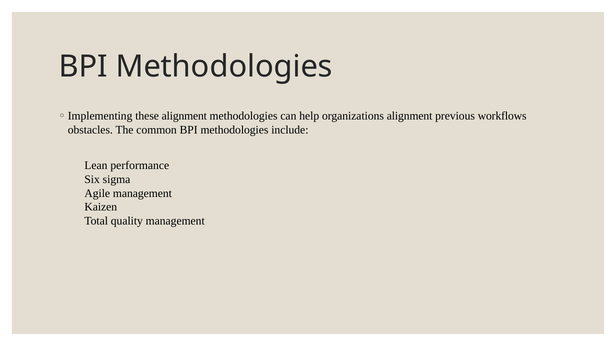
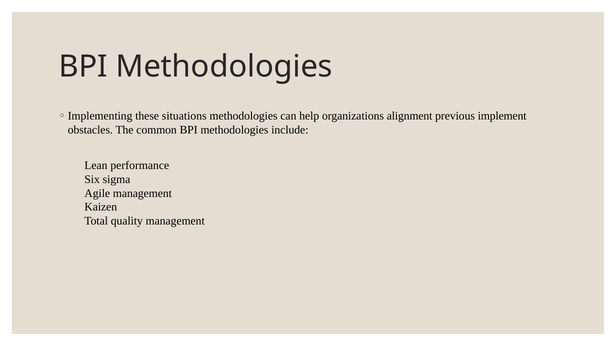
these alignment: alignment -> situations
workflows: workflows -> implement
